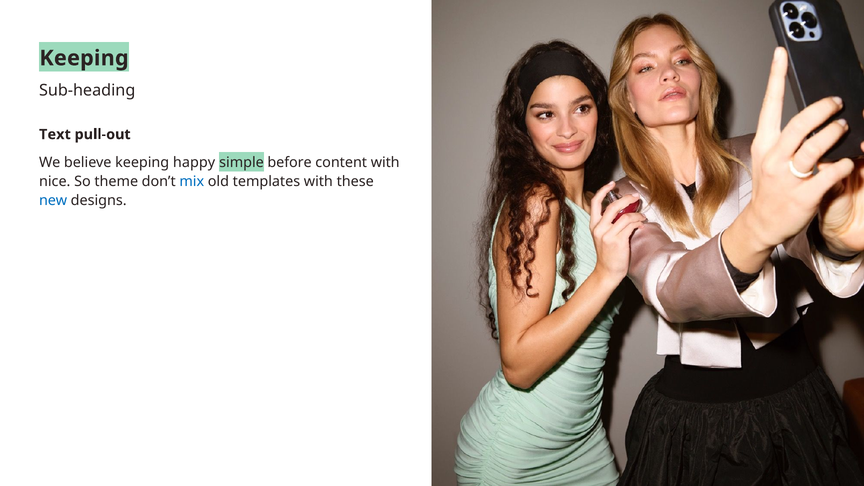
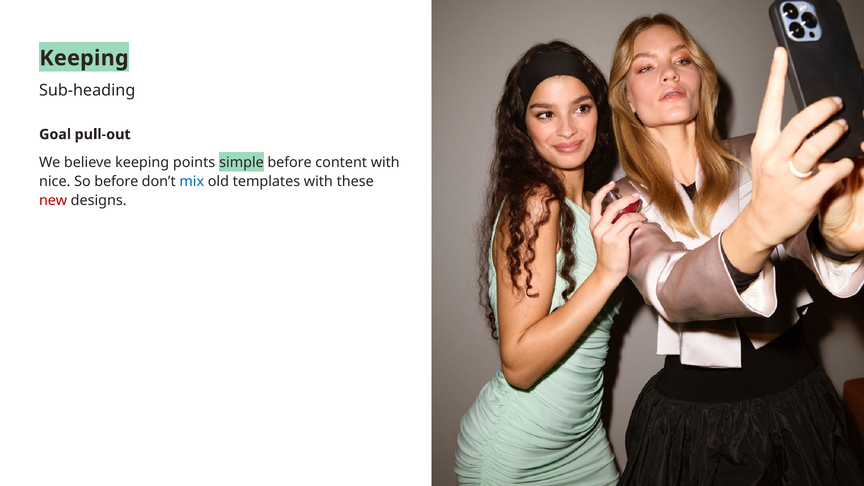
Text: Text -> Goal
happy: happy -> points
So theme: theme -> before
new colour: blue -> red
